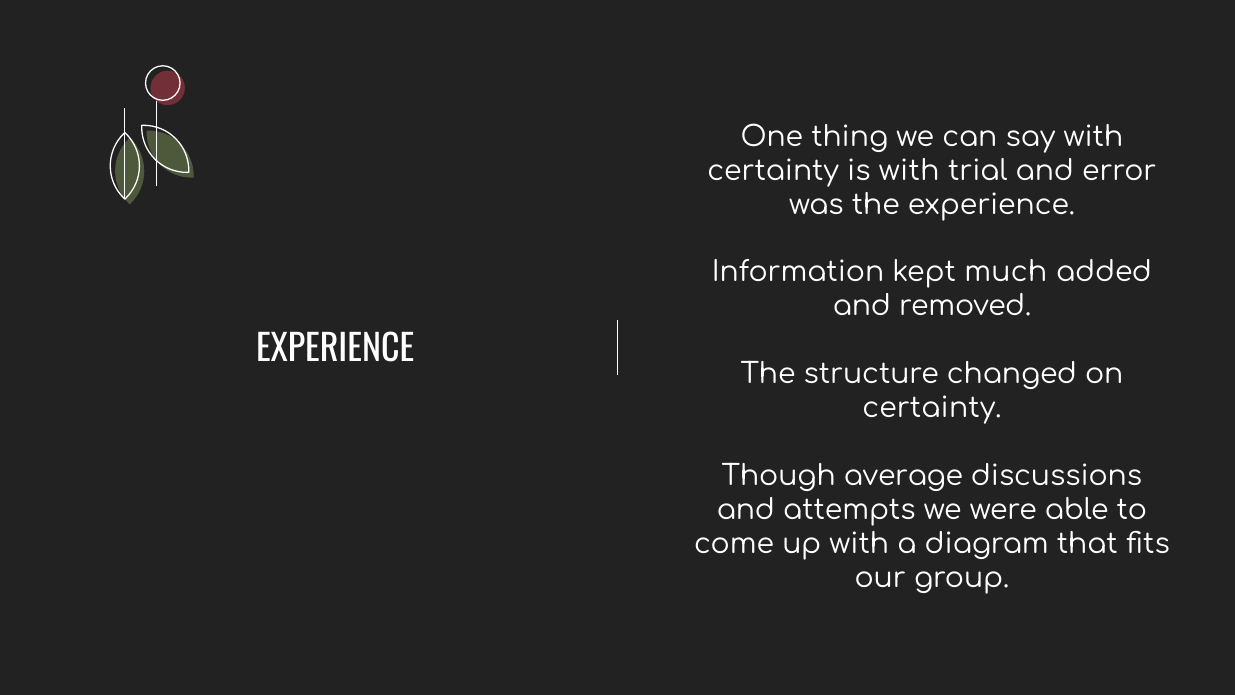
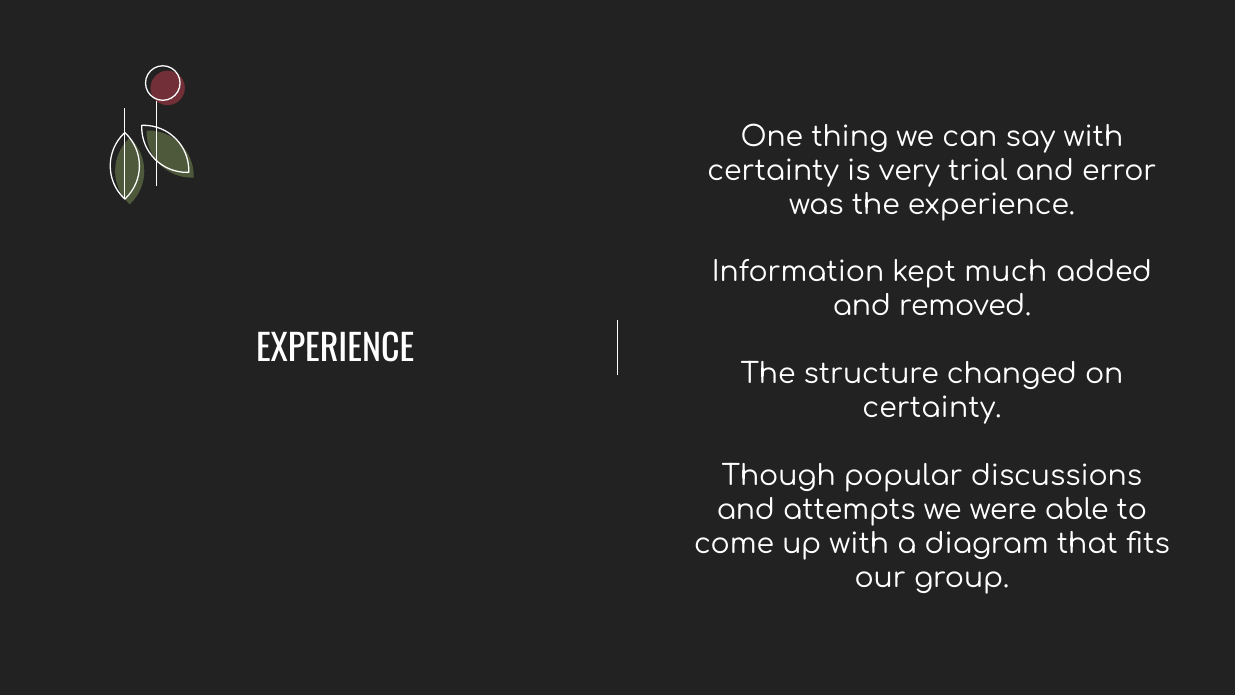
is with: with -> very
average: average -> popular
